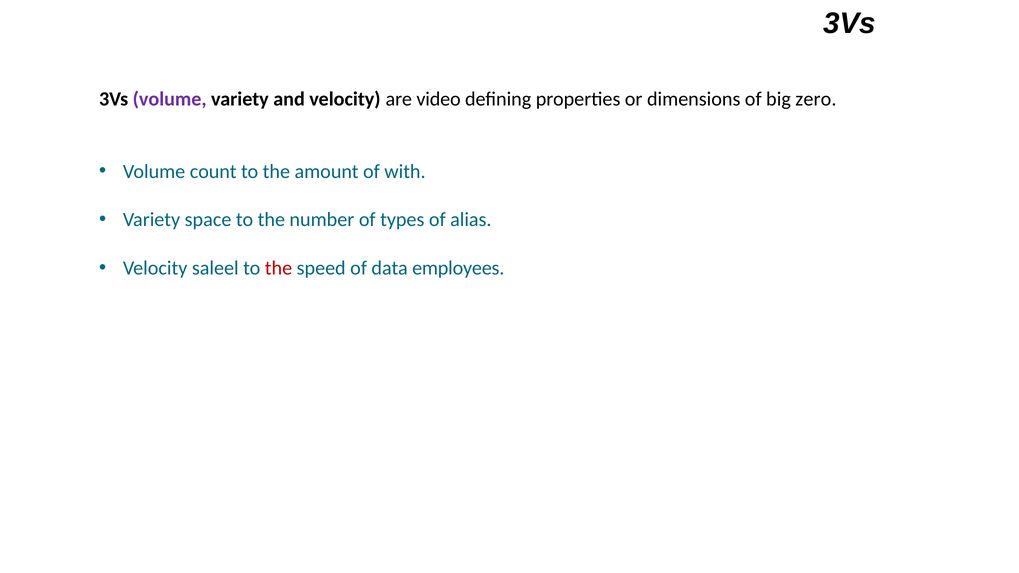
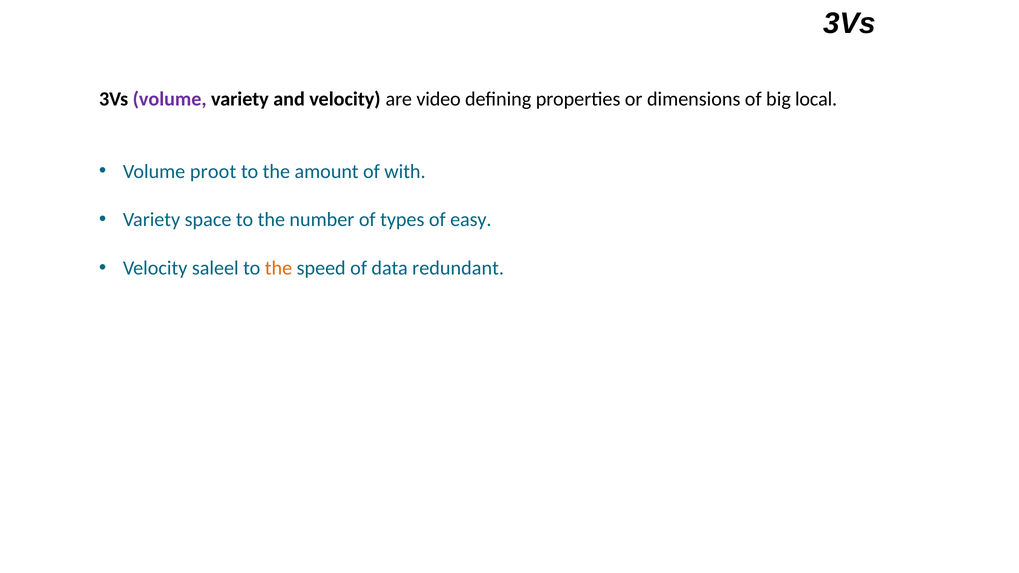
zero: zero -> local
count: count -> proot
alias: alias -> easy
the at (279, 268) colour: red -> orange
employees: employees -> redundant
